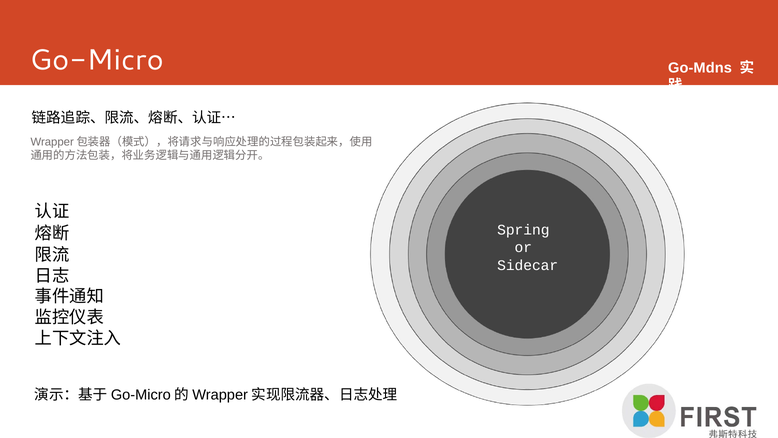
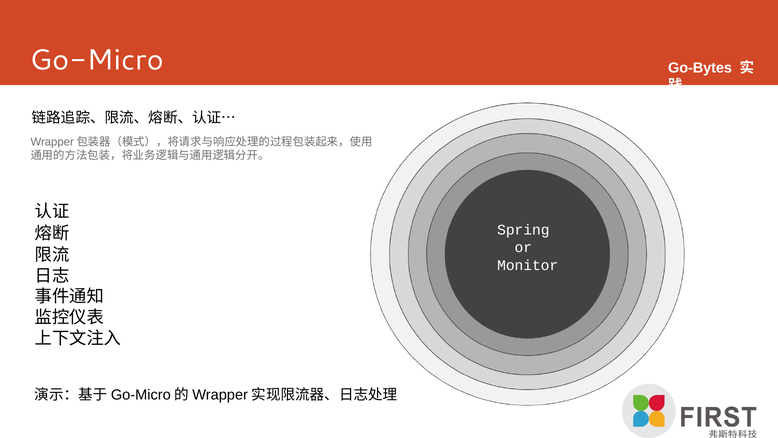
Go-Mdns: Go-Mdns -> Go-Bytes
Sidecar: Sidecar -> Monitor
